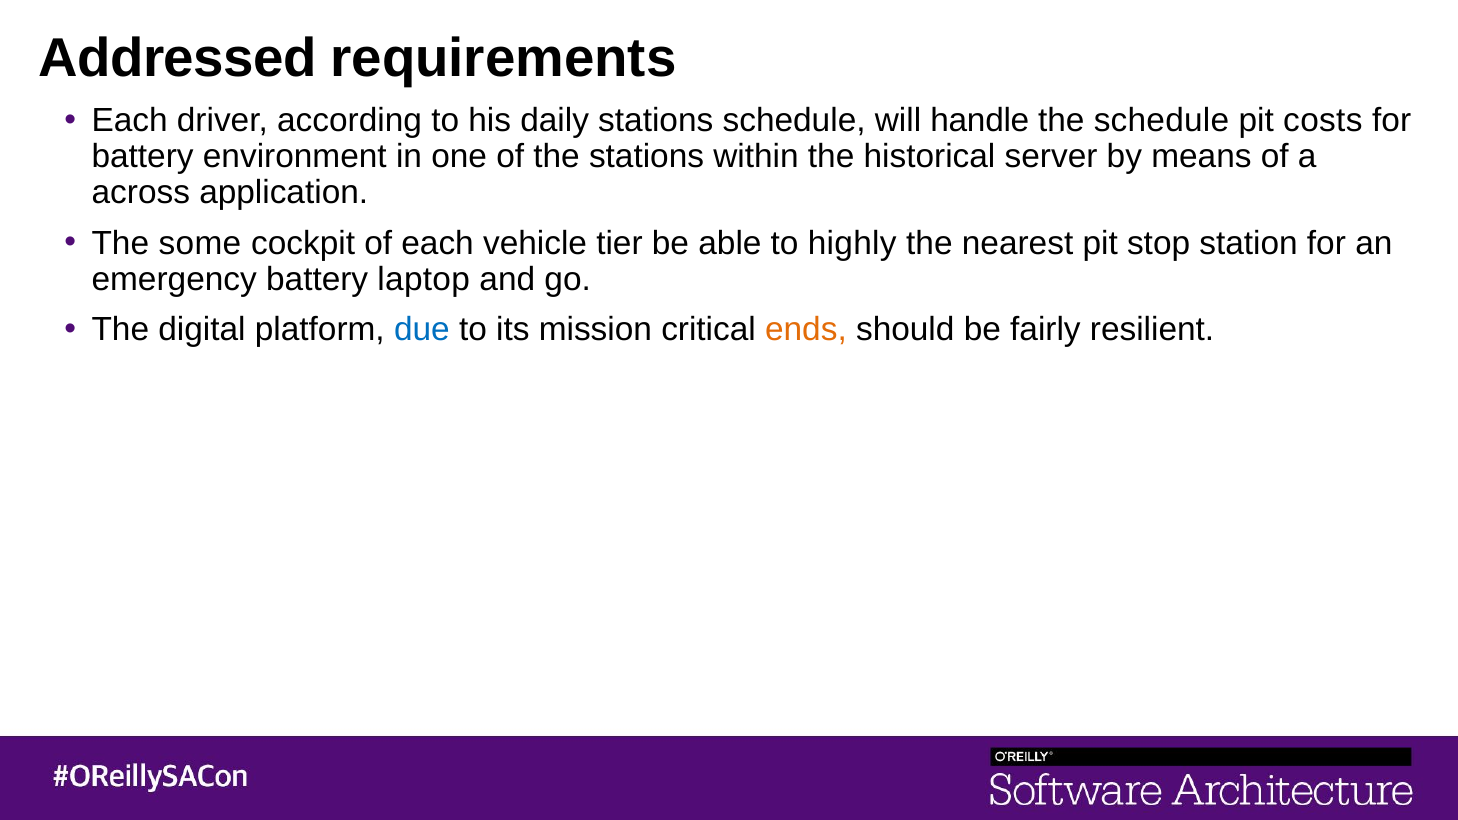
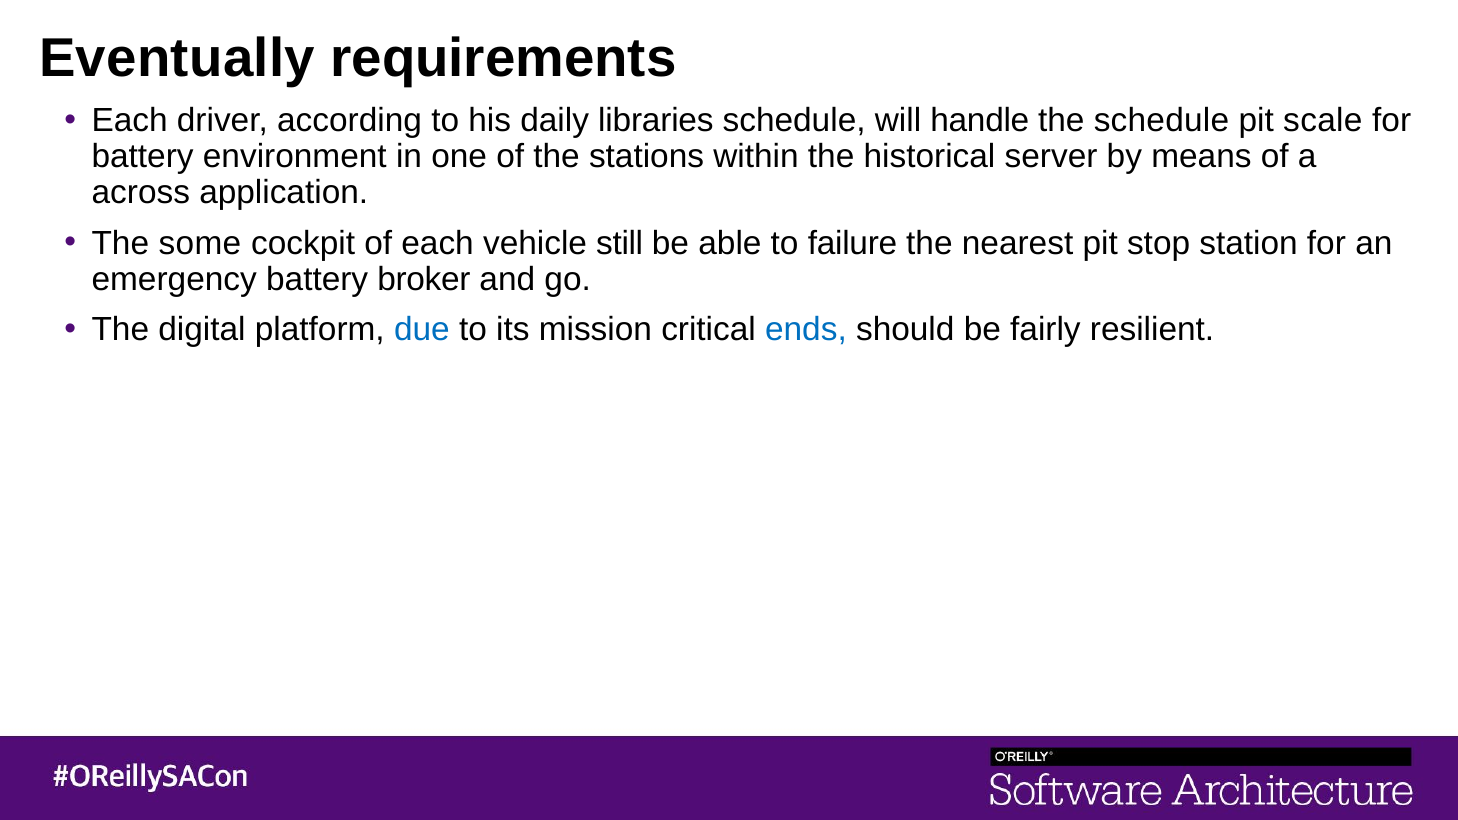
Addressed: Addressed -> Eventually
daily stations: stations -> libraries
costs: costs -> scale
tier: tier -> still
highly: highly -> failure
laptop: laptop -> broker
ends colour: orange -> blue
